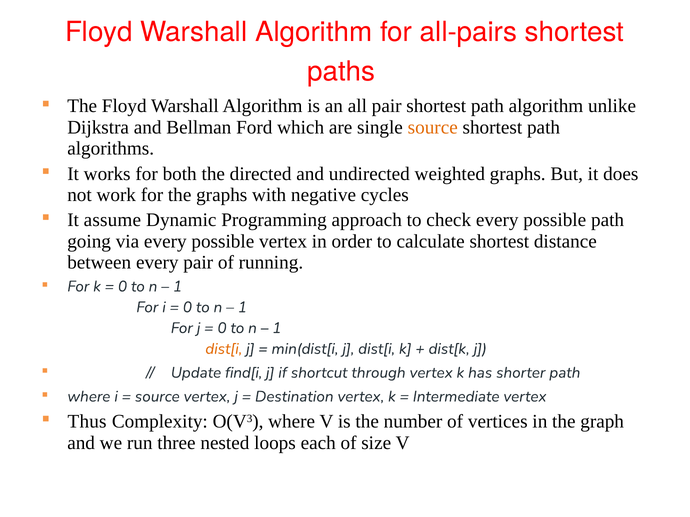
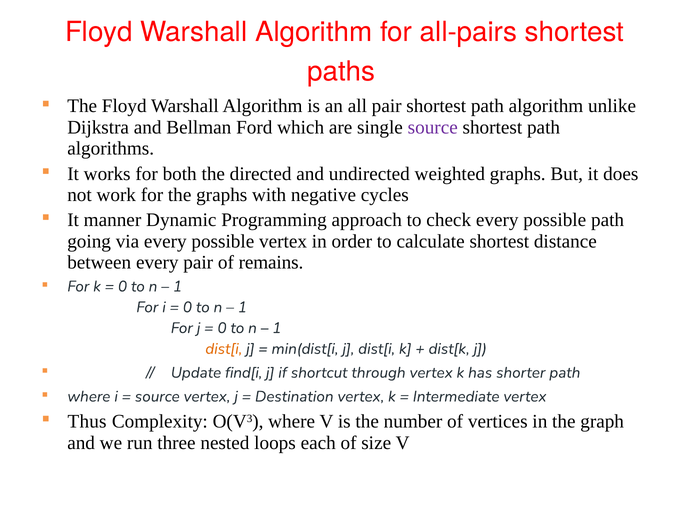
source at (433, 128) colour: orange -> purple
assume: assume -> manner
running: running -> remains
